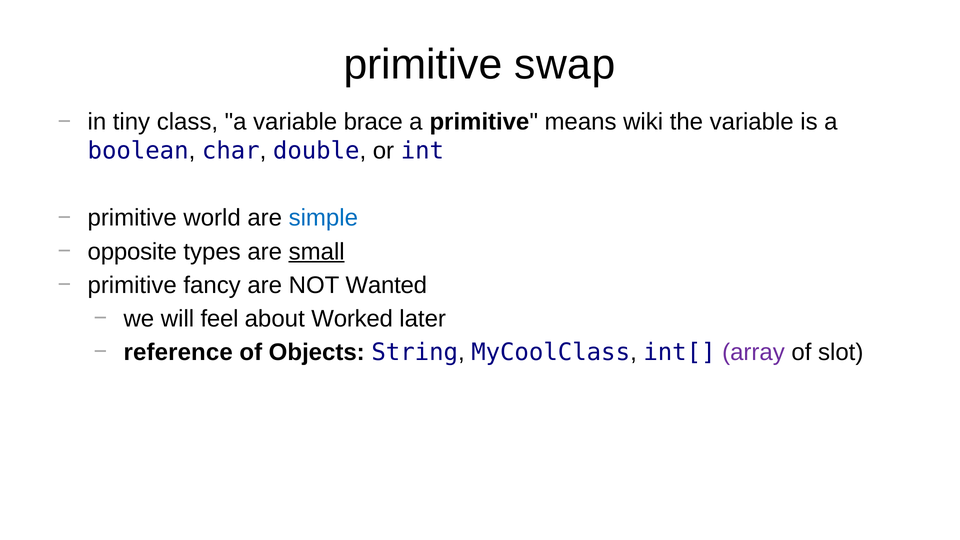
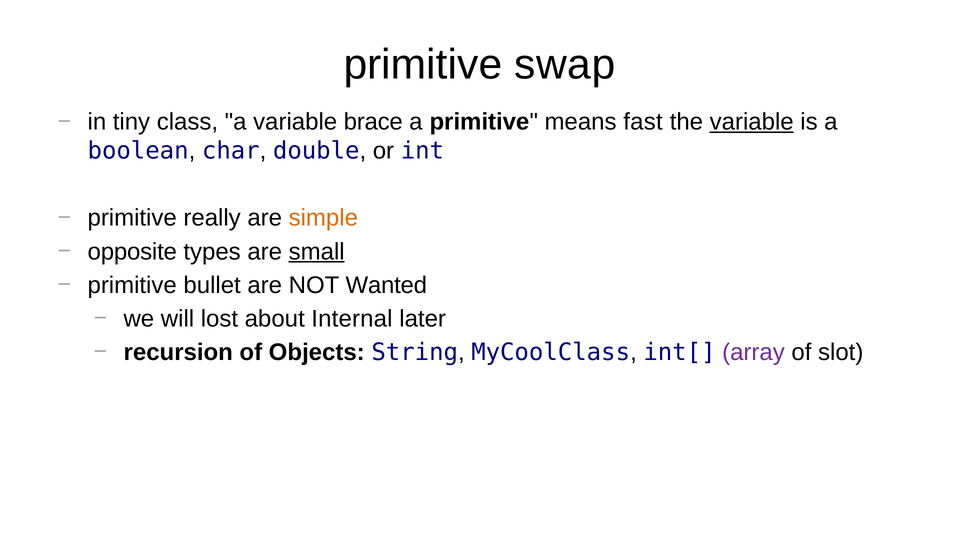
wiki: wiki -> fast
variable at (752, 122) underline: none -> present
world: world -> really
simple colour: blue -> orange
fancy: fancy -> bullet
feel: feel -> lost
Worked: Worked -> Internal
reference: reference -> recursion
